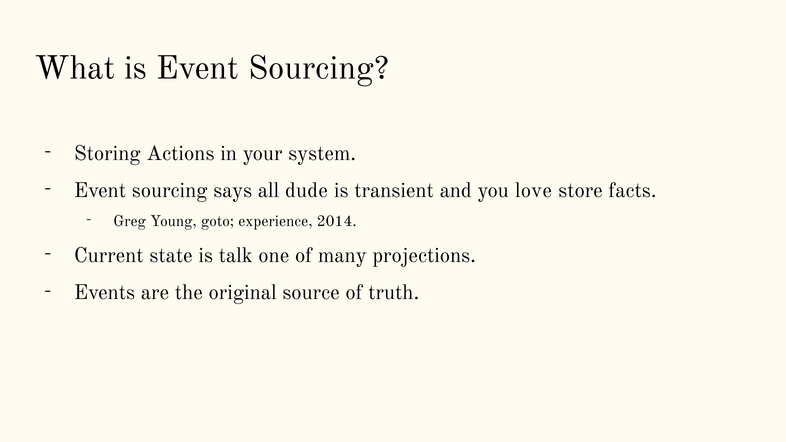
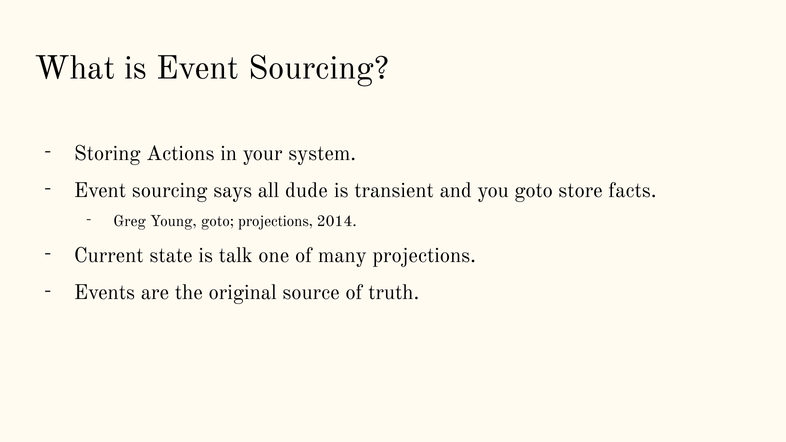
you love: love -> goto
goto experience: experience -> projections
